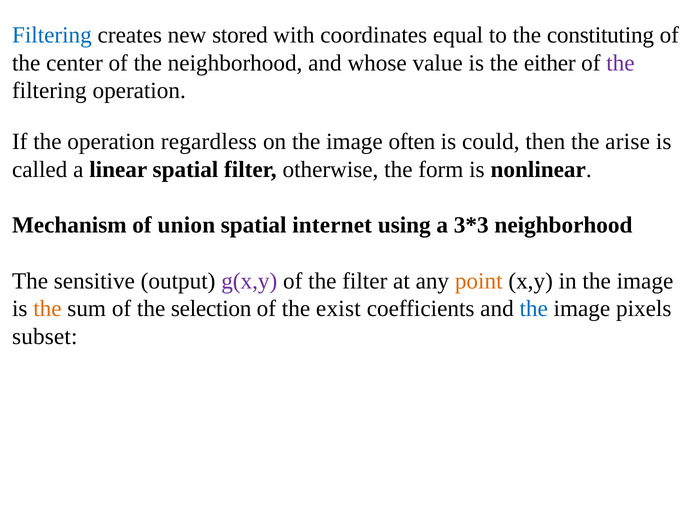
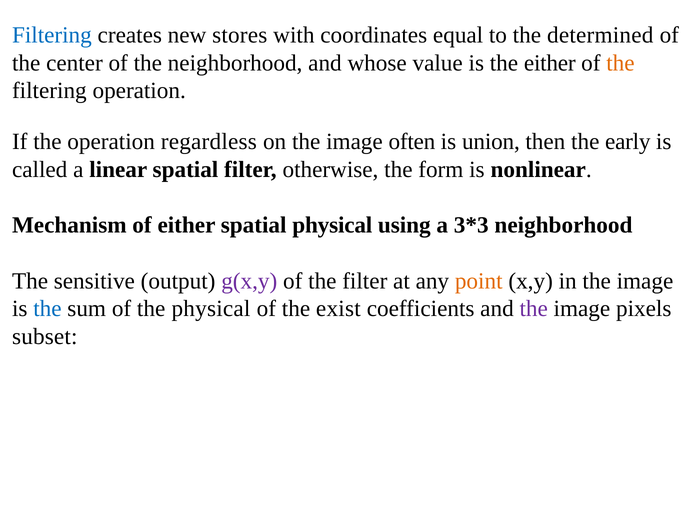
stored: stored -> stores
constituting: constituting -> determined
the at (620, 63) colour: purple -> orange
could: could -> union
arise: arise -> early
of union: union -> either
spatial internet: internet -> physical
the at (47, 309) colour: orange -> blue
the selection: selection -> physical
the at (534, 309) colour: blue -> purple
